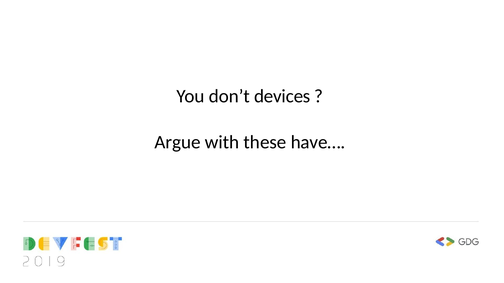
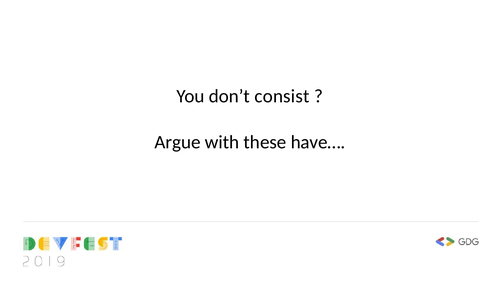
devices: devices -> consist
